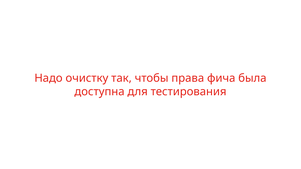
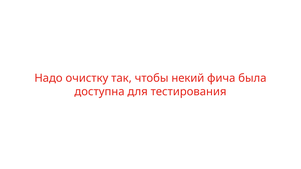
права: права -> некий
